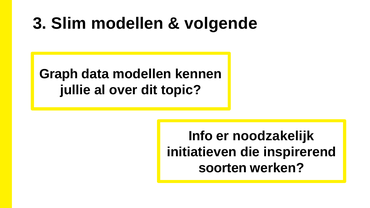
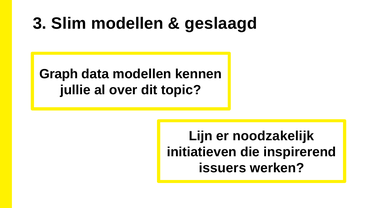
volgende: volgende -> geslaagd
Info: Info -> Lijn
soorten: soorten -> issuers
